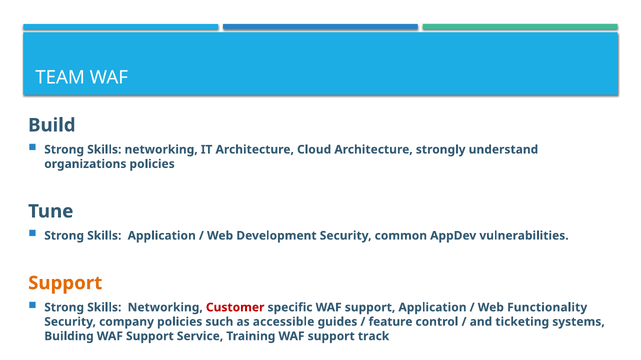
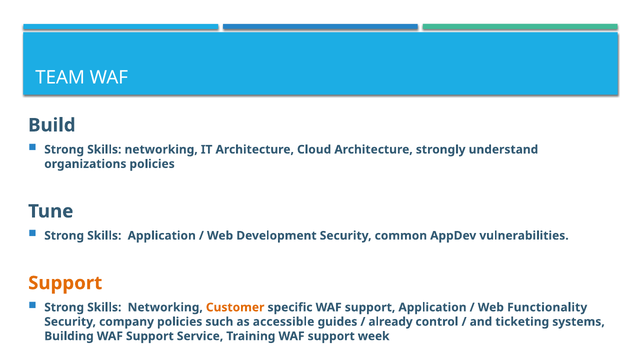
Customer colour: red -> orange
feature: feature -> already
track: track -> week
